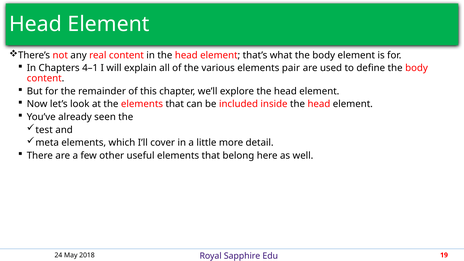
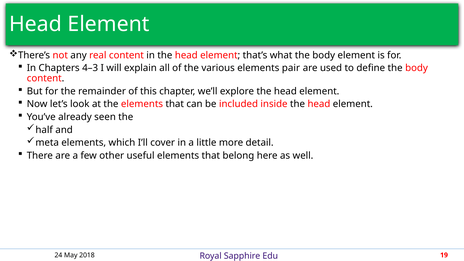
4–1: 4–1 -> 4–3
test: test -> half
